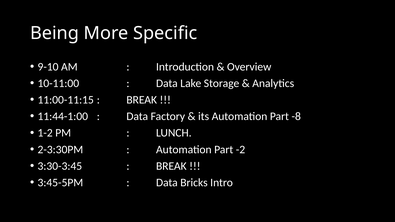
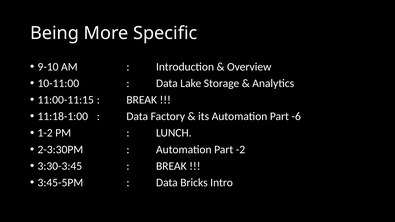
11:44-1:00: 11:44-1:00 -> 11:18-1:00
-8: -8 -> -6
